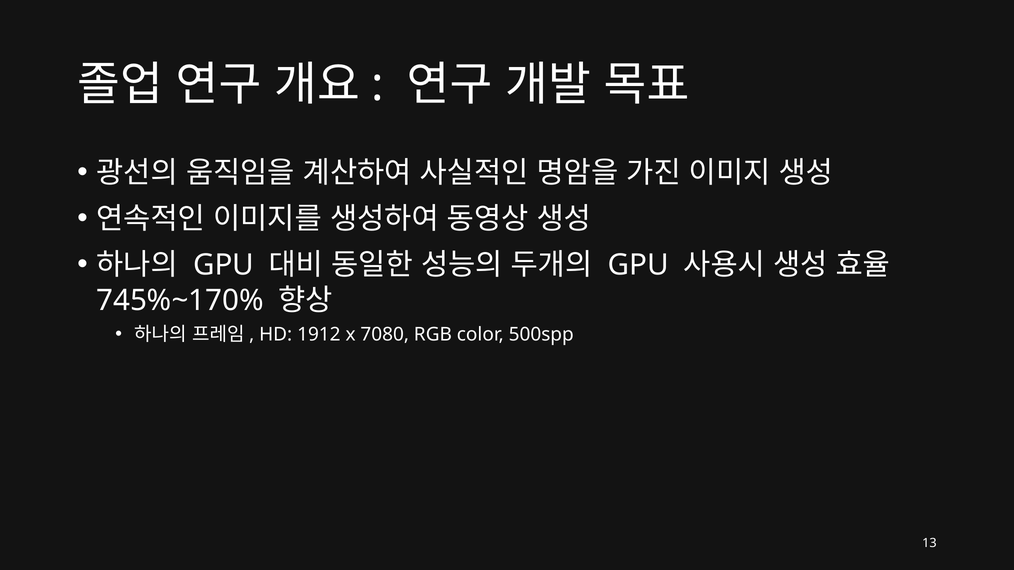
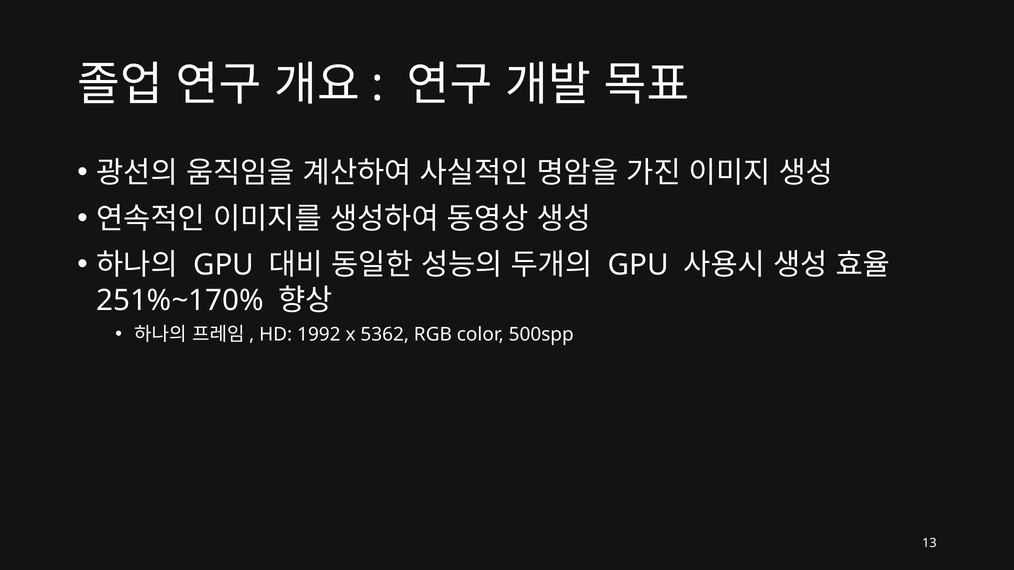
745%~170%: 745%~170% -> 251%~170%
1912: 1912 -> 1992
7080: 7080 -> 5362
